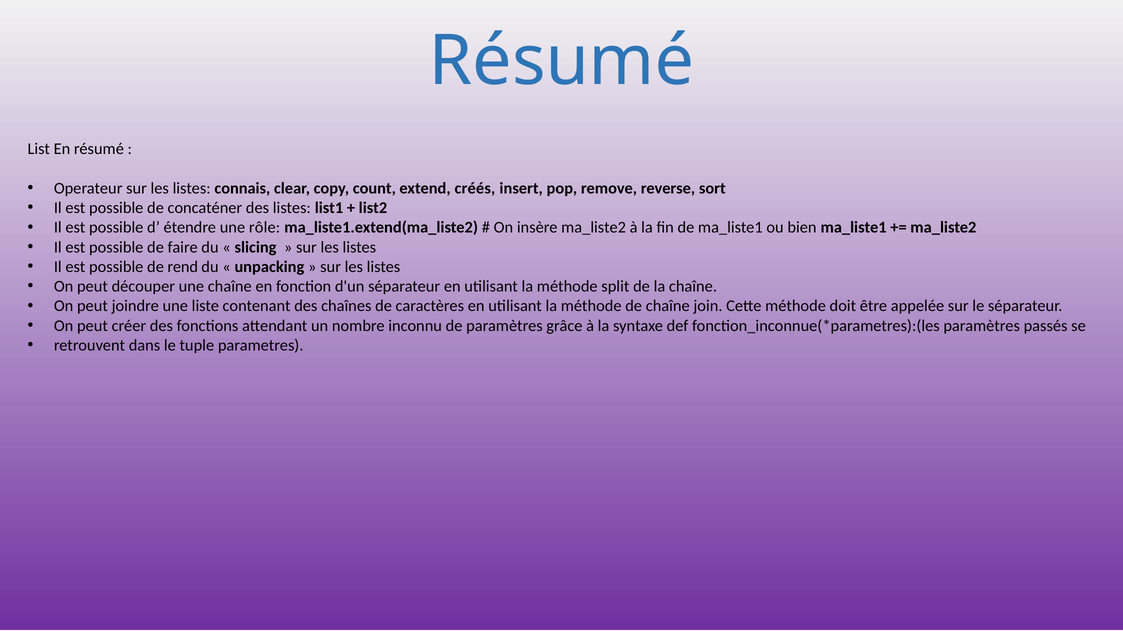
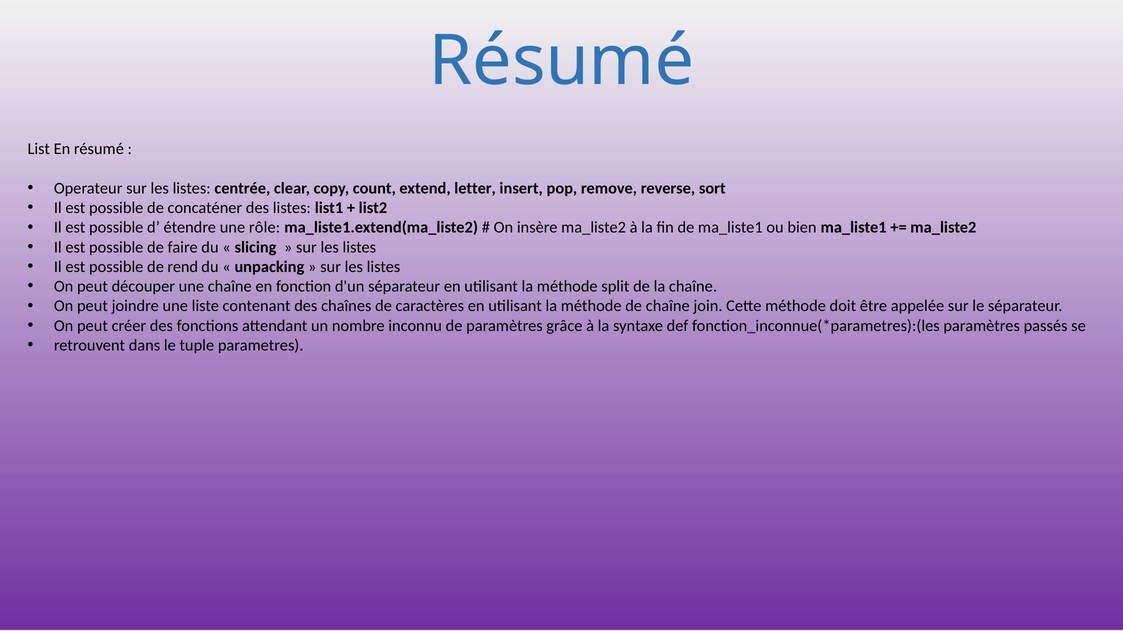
connais: connais -> centrée
créés: créés -> letter
